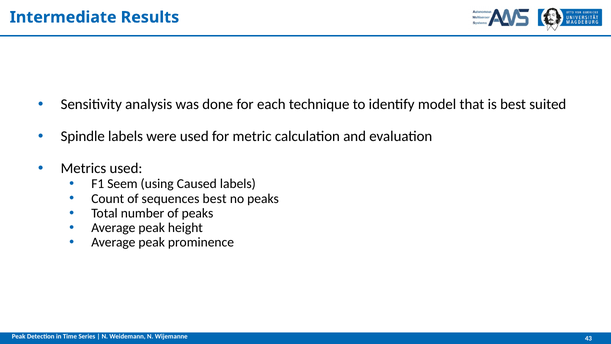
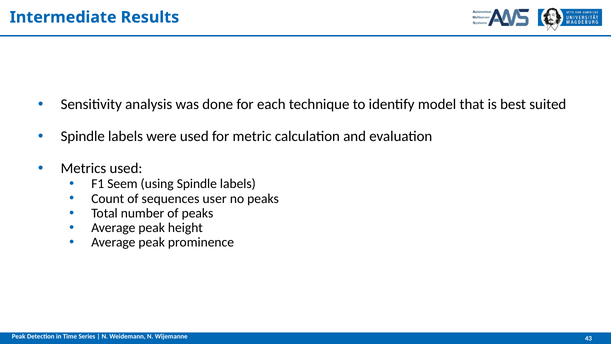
using Caused: Caused -> Spindle
sequences best: best -> user
